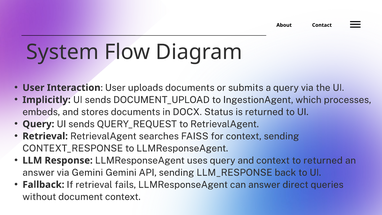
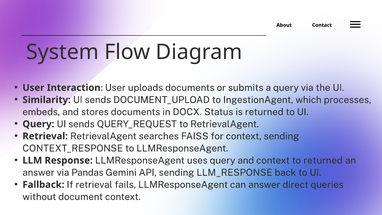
Implicitly: Implicitly -> Similarity
via Gemini: Gemini -> Pandas
